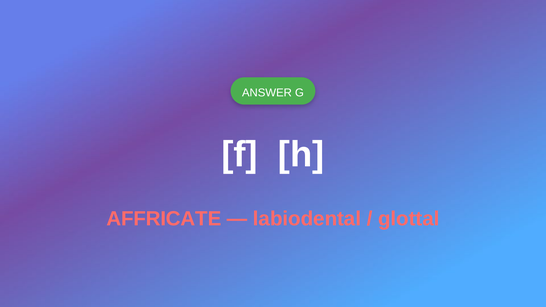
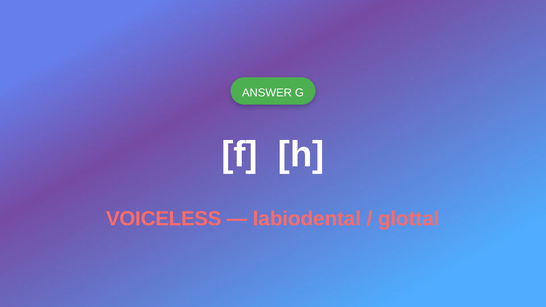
AFFRICATE: AFFRICATE -> VOICELESS
